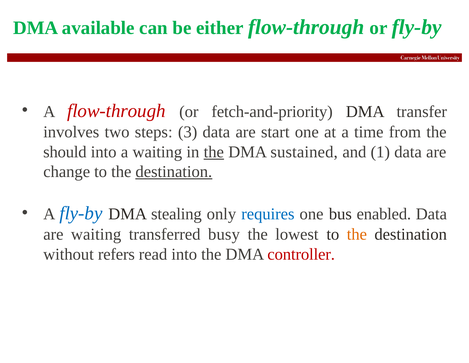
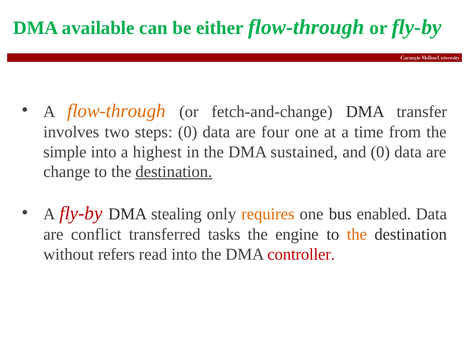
flow-through at (116, 111) colour: red -> orange
fetch-and-priority: fetch-and-priority -> fetch-and-change
steps 3: 3 -> 0
start: start -> four
should: should -> simple
a waiting: waiting -> highest
the at (214, 152) underline: present -> none
and 1: 1 -> 0
fly-by at (81, 213) colour: blue -> red
requires colour: blue -> orange
are waiting: waiting -> conflict
busy: busy -> tasks
lowest: lowest -> engine
